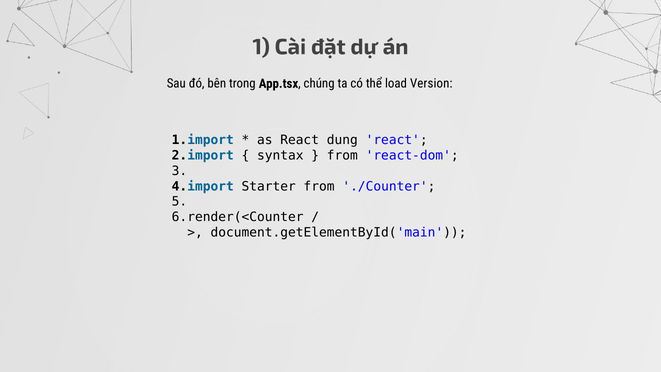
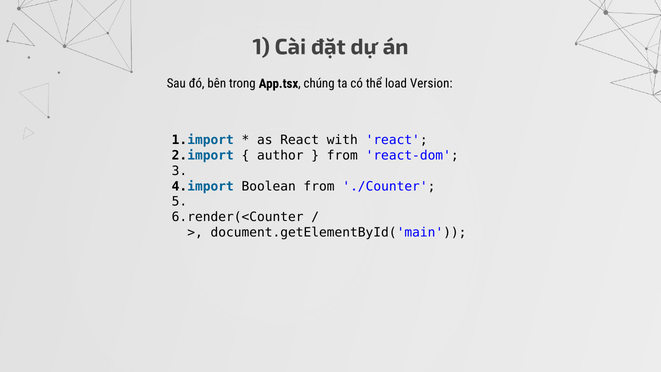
dung: dung -> with
syntax: syntax -> author
Starter: Starter -> Boolean
